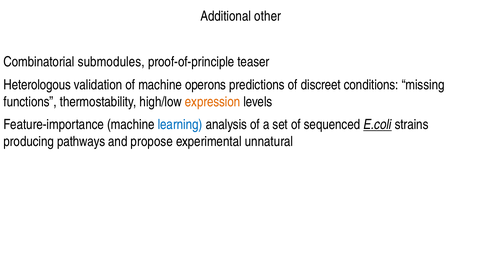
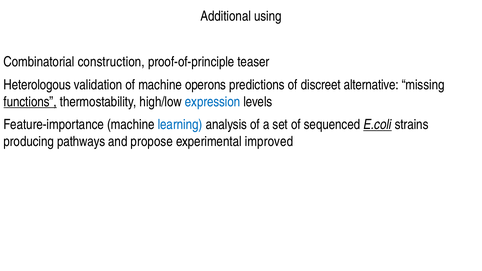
other: other -> using
submodules: submodules -> construction
conditions: conditions -> alternative
functions underline: none -> present
expression colour: orange -> blue
unnatural: unnatural -> improved
